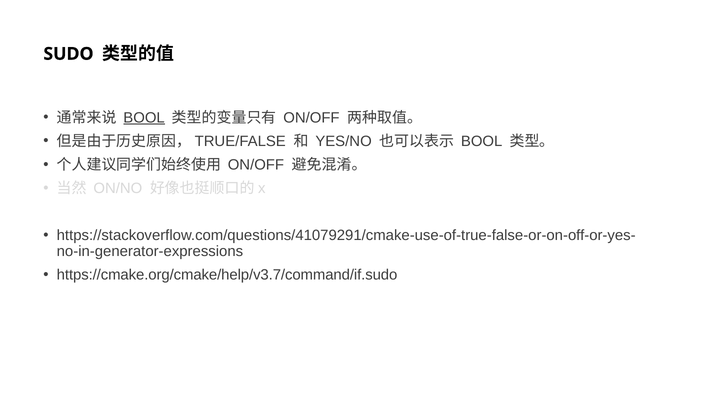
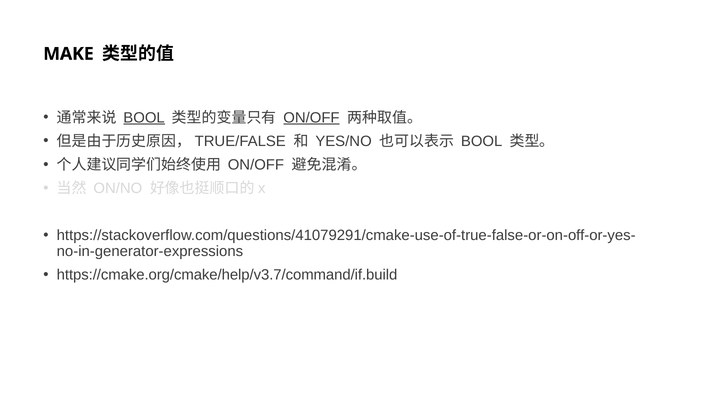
SUDO: SUDO -> MAKE
ON/OFF at (311, 118) underline: none -> present
https://cmake.org/cmake/help/v3.7/command/if.sudo: https://cmake.org/cmake/help/v3.7/command/if.sudo -> https://cmake.org/cmake/help/v3.7/command/if.build
